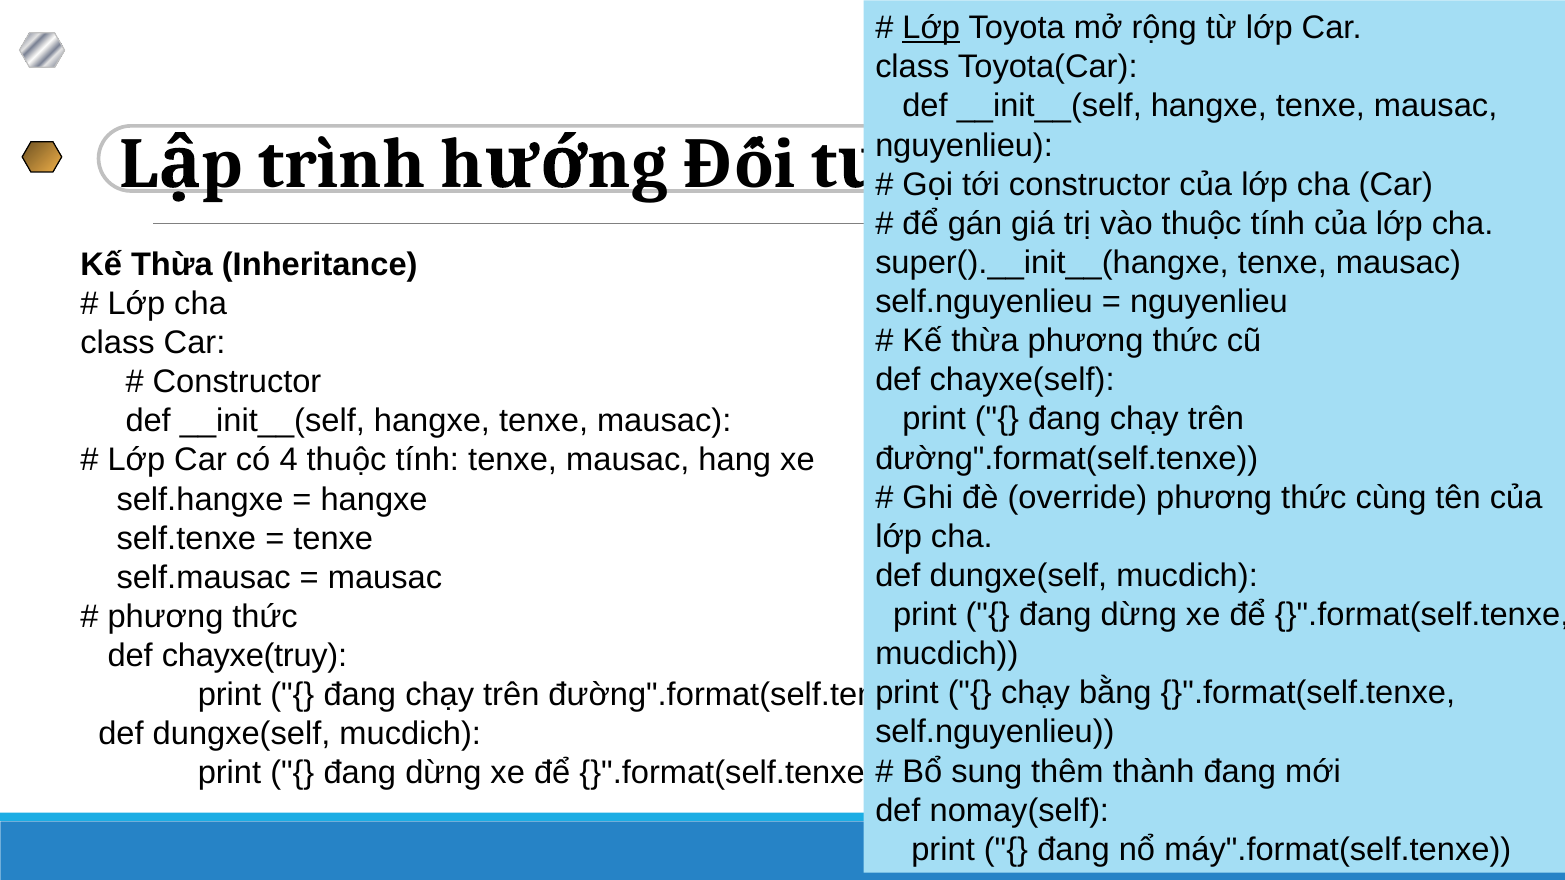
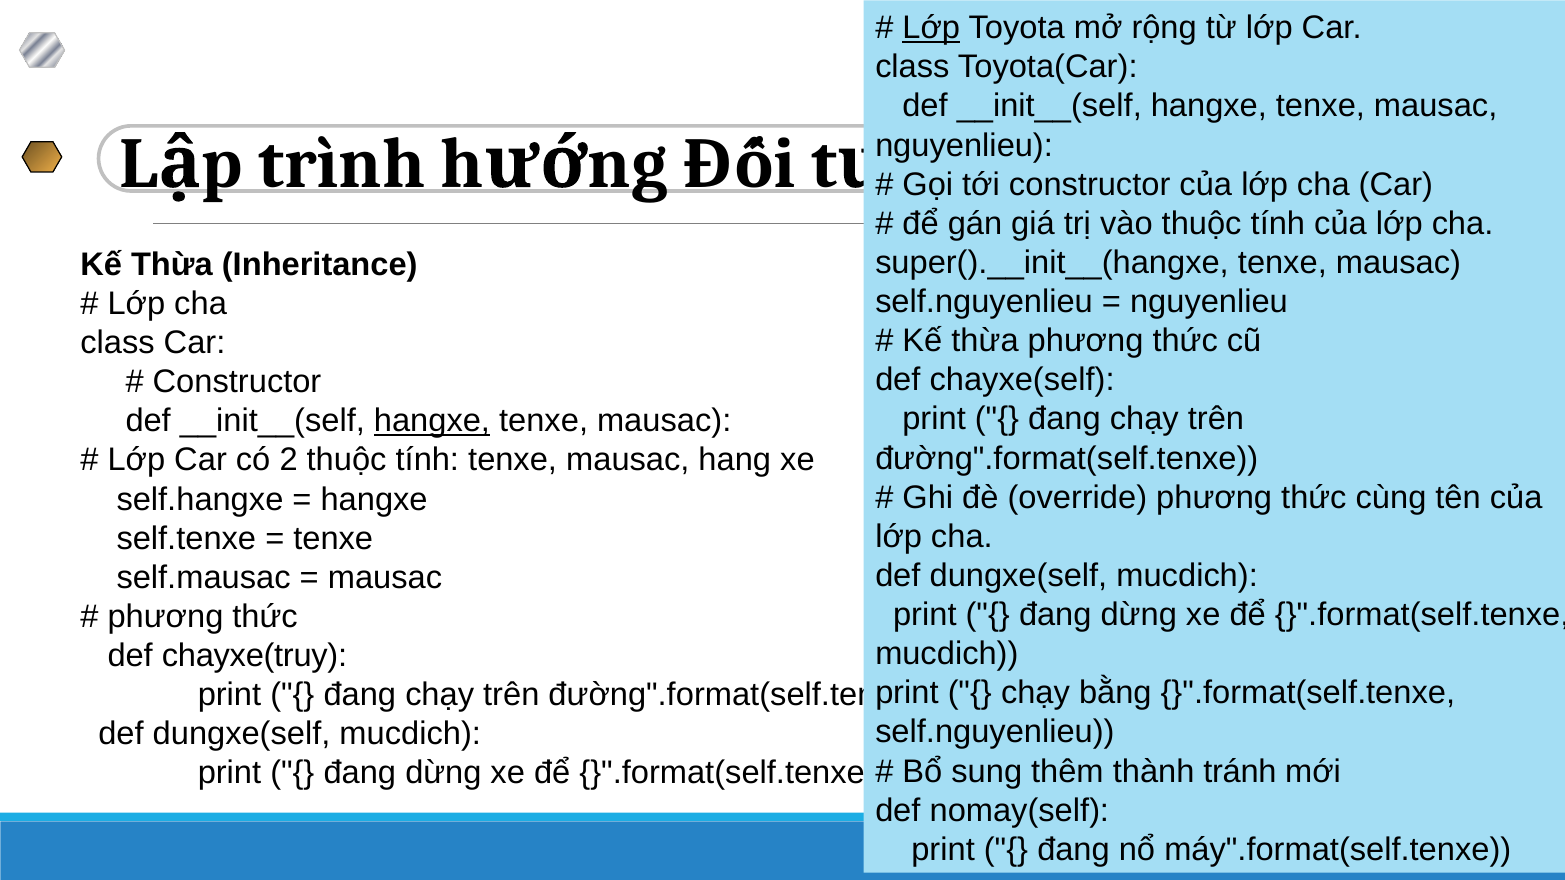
hangxe at (432, 421) underline: none -> present
4: 4 -> 2
thành đang: đang -> tránh
